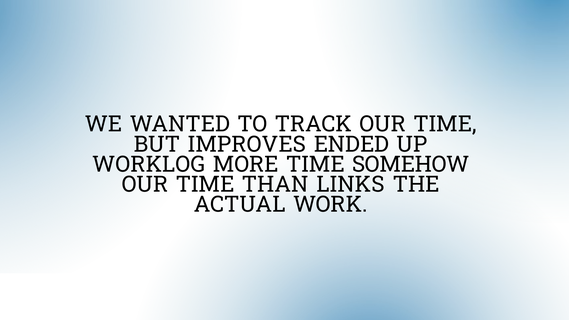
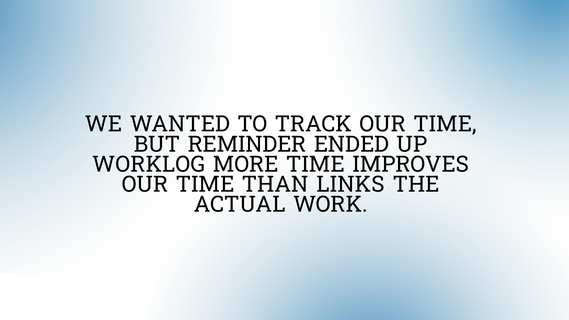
IMPROVES: IMPROVES -> REMINDER
SOMEHOW: SOMEHOW -> IMPROVES
